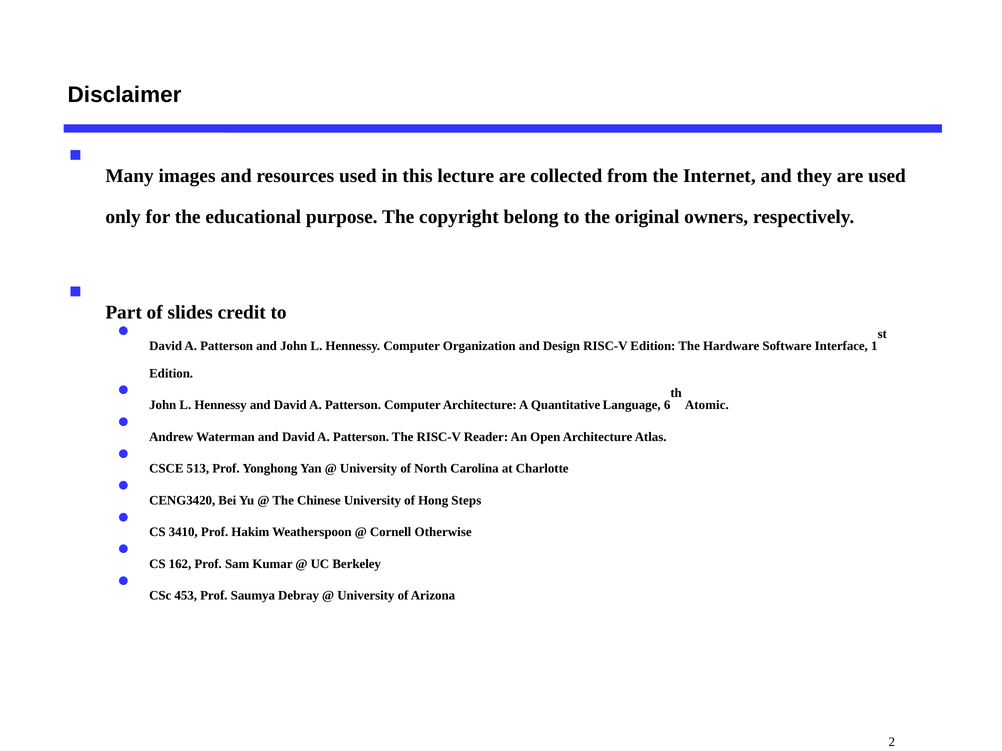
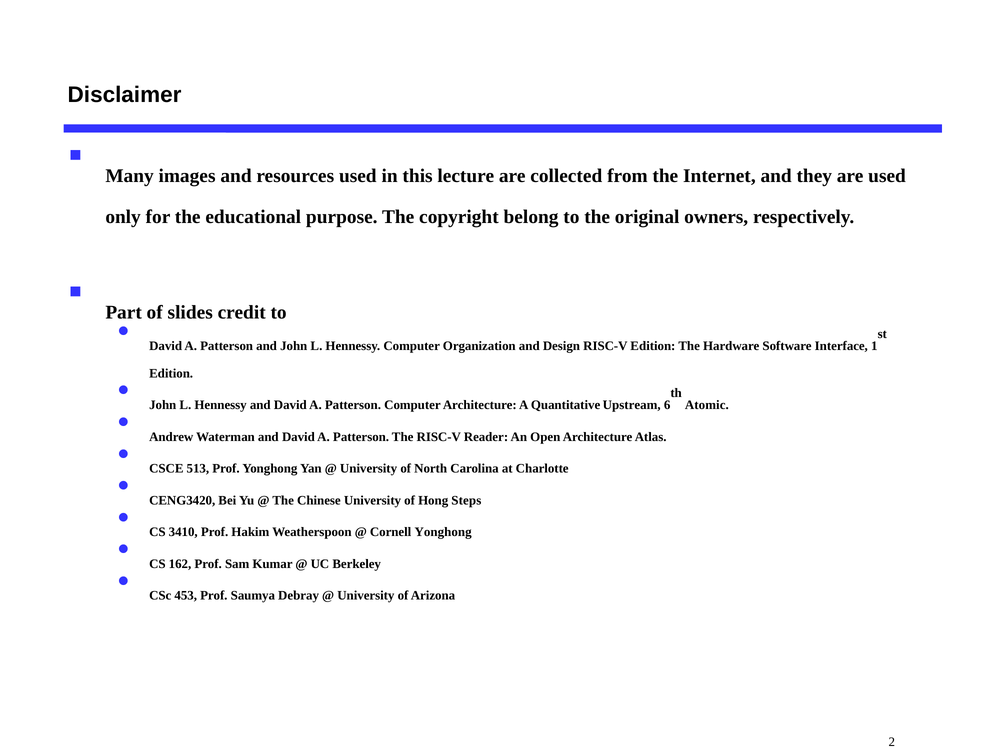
Language: Language -> Upstream
Cornell Otherwise: Otherwise -> Yonghong
